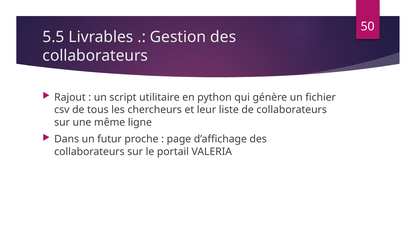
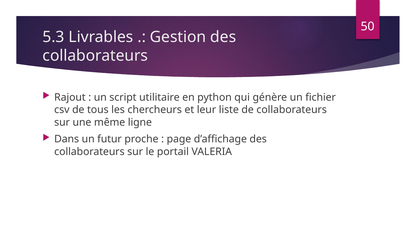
5.5: 5.5 -> 5.3
